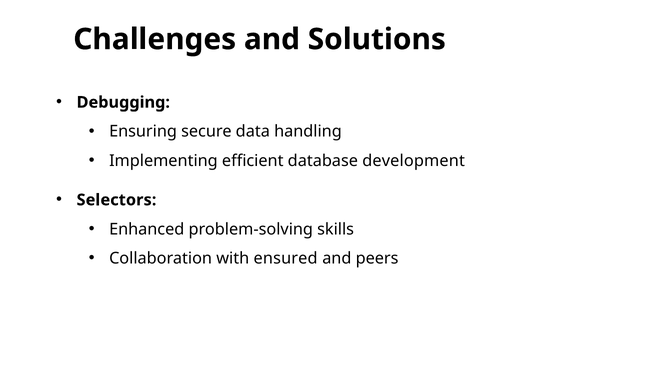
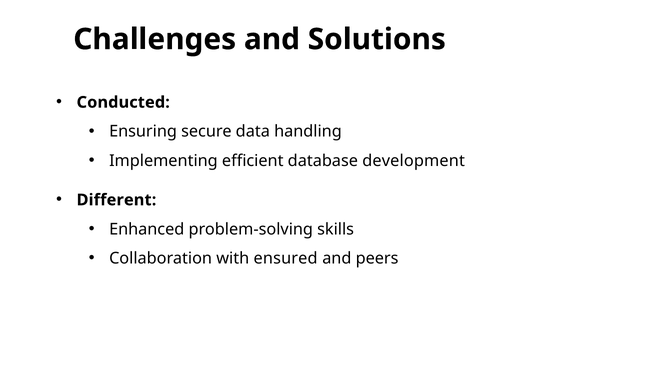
Debugging: Debugging -> Conducted
Selectors: Selectors -> Different
